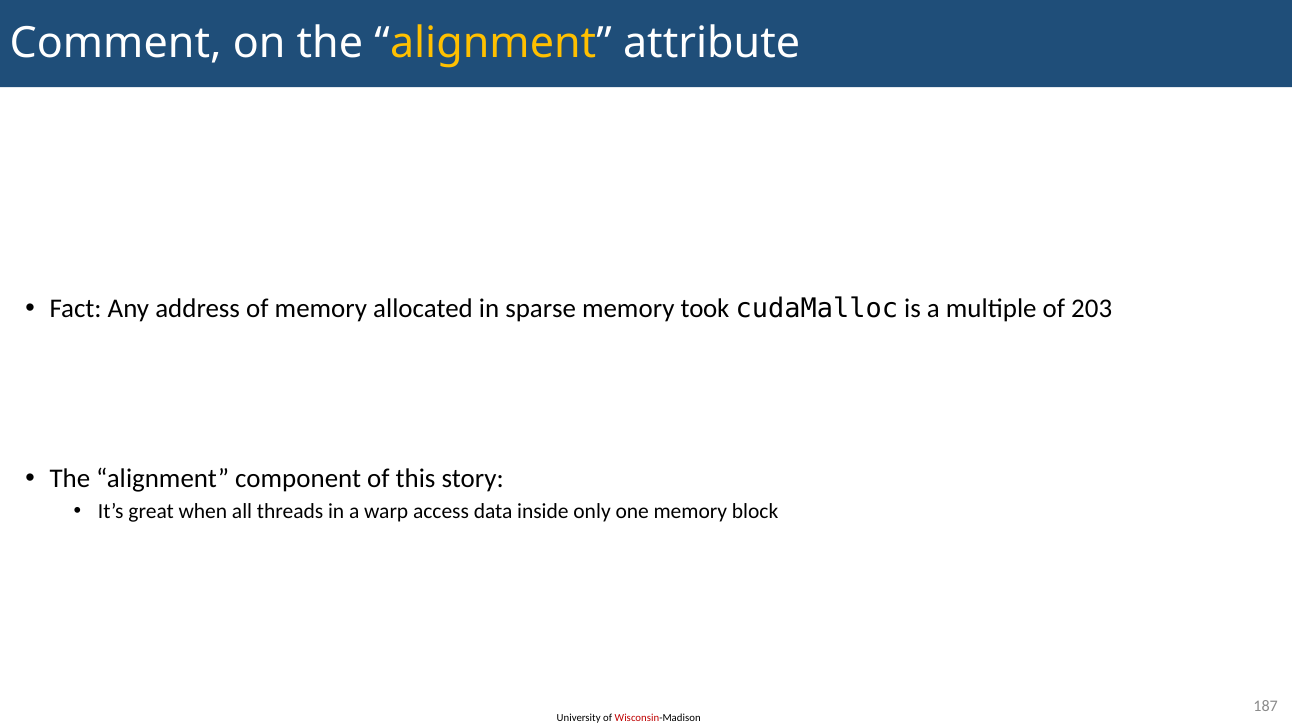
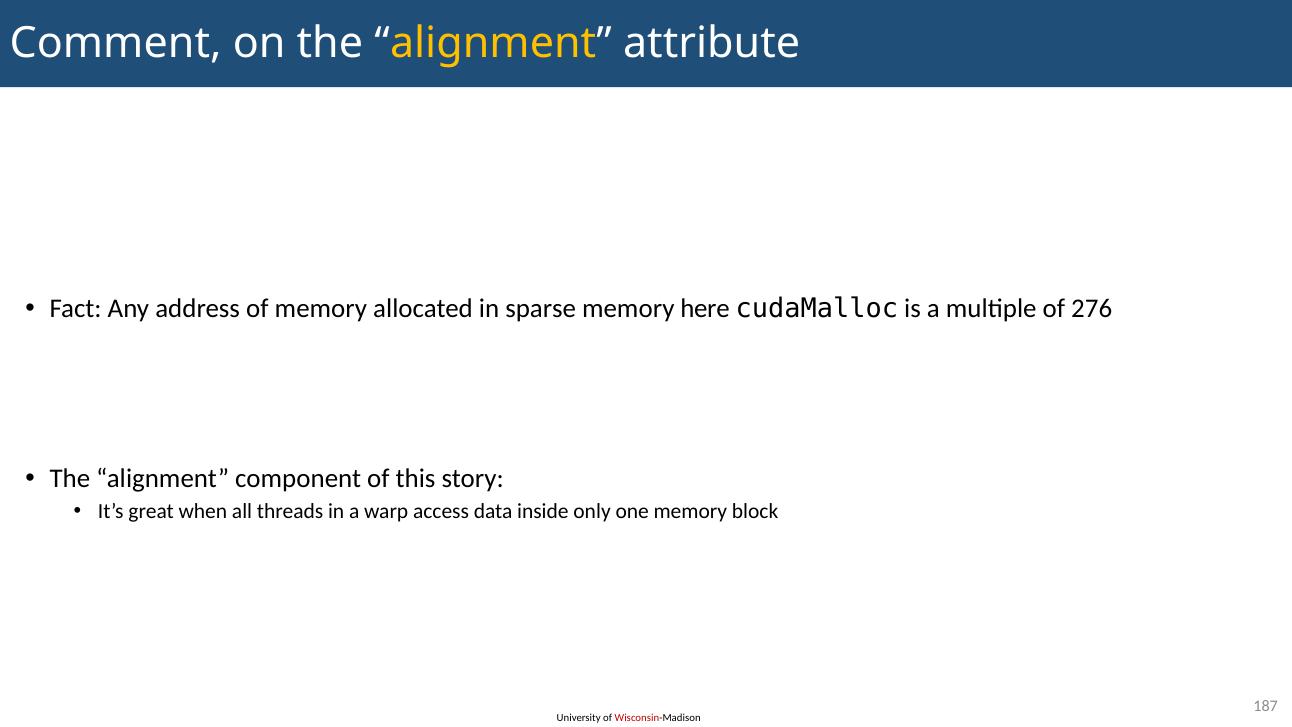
took: took -> here
203: 203 -> 276
